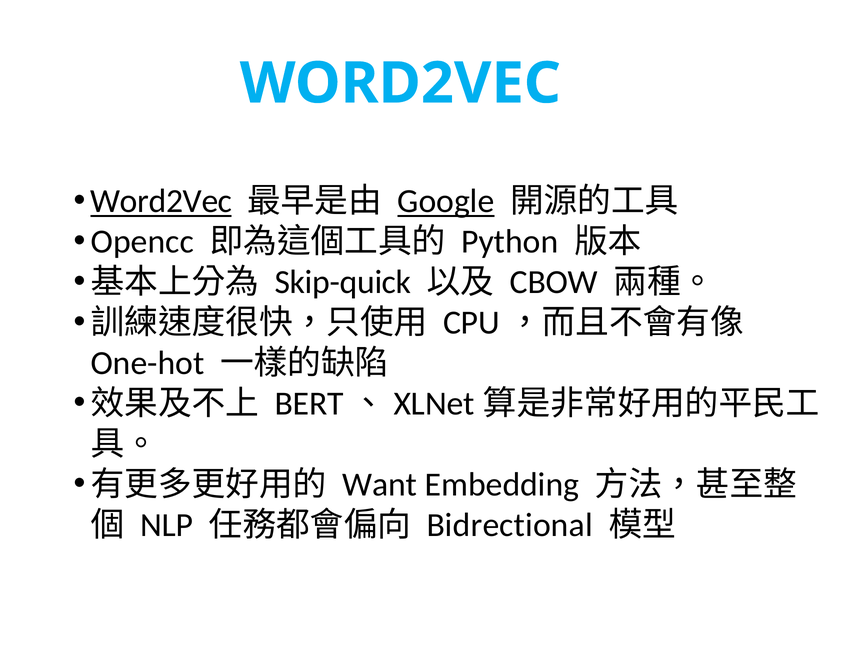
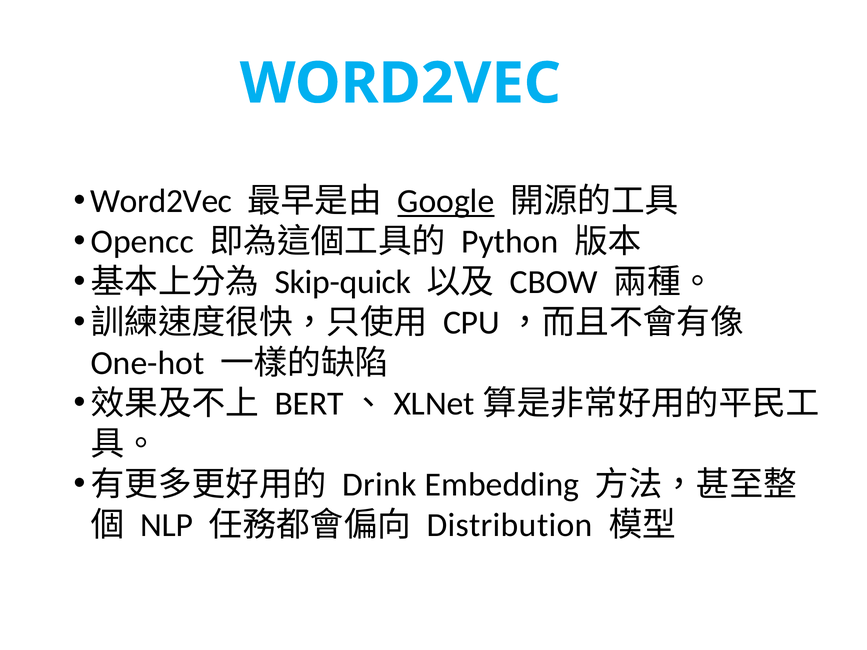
Word2Vec at (161, 201) underline: present -> none
Want: Want -> Drink
Bidrectional: Bidrectional -> Distribution
